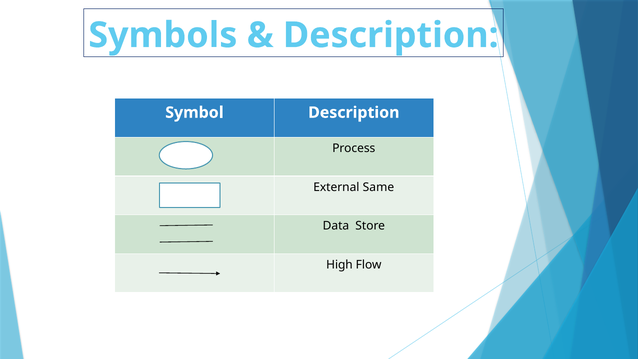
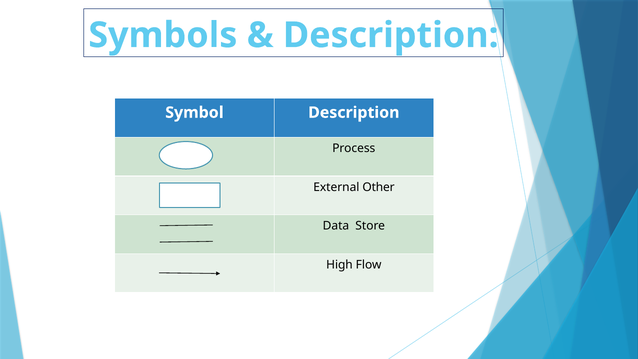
Same: Same -> Other
